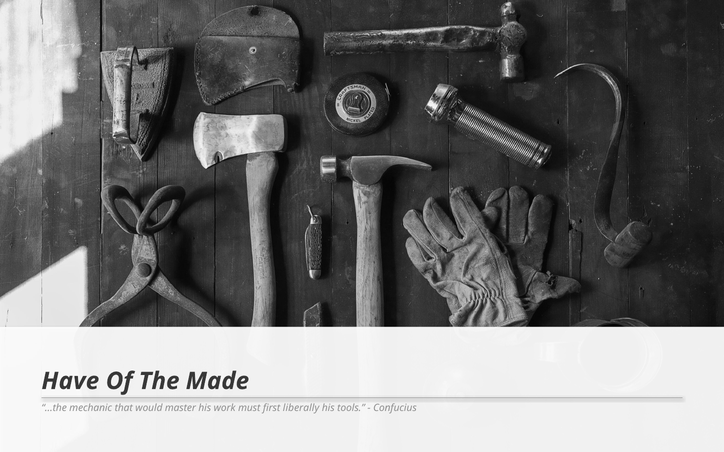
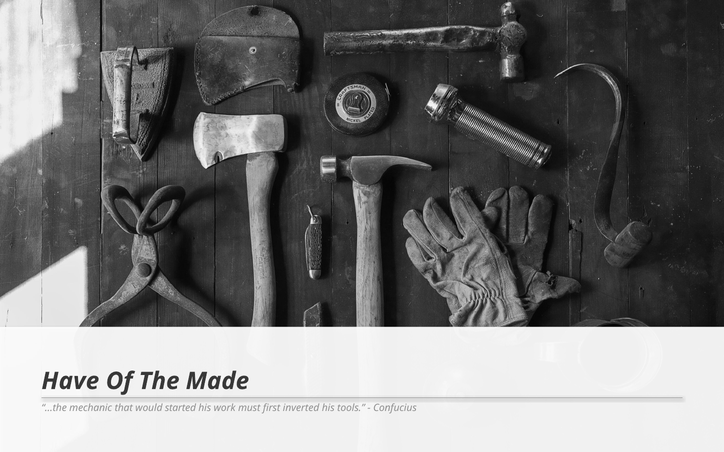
master: master -> started
liberally: liberally -> inverted
